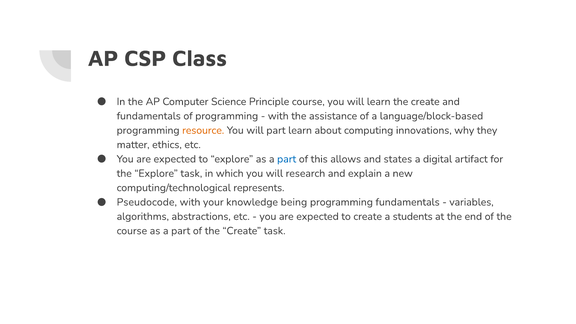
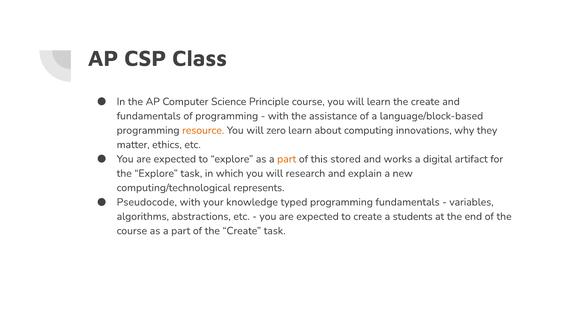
will part: part -> zero
part at (287, 159) colour: blue -> orange
allows: allows -> stored
states: states -> works
being: being -> typed
